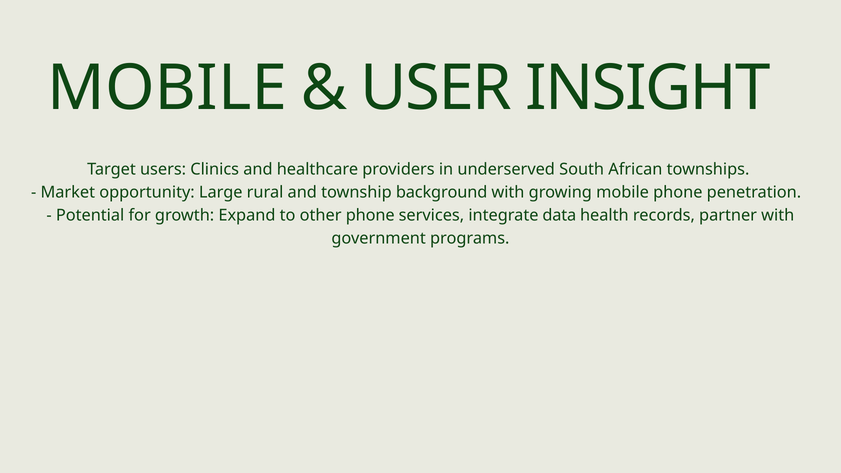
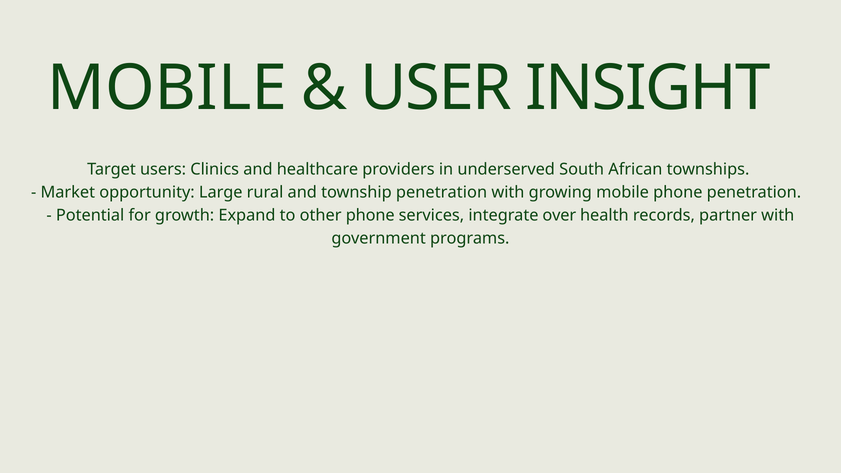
township background: background -> penetration
data: data -> over
